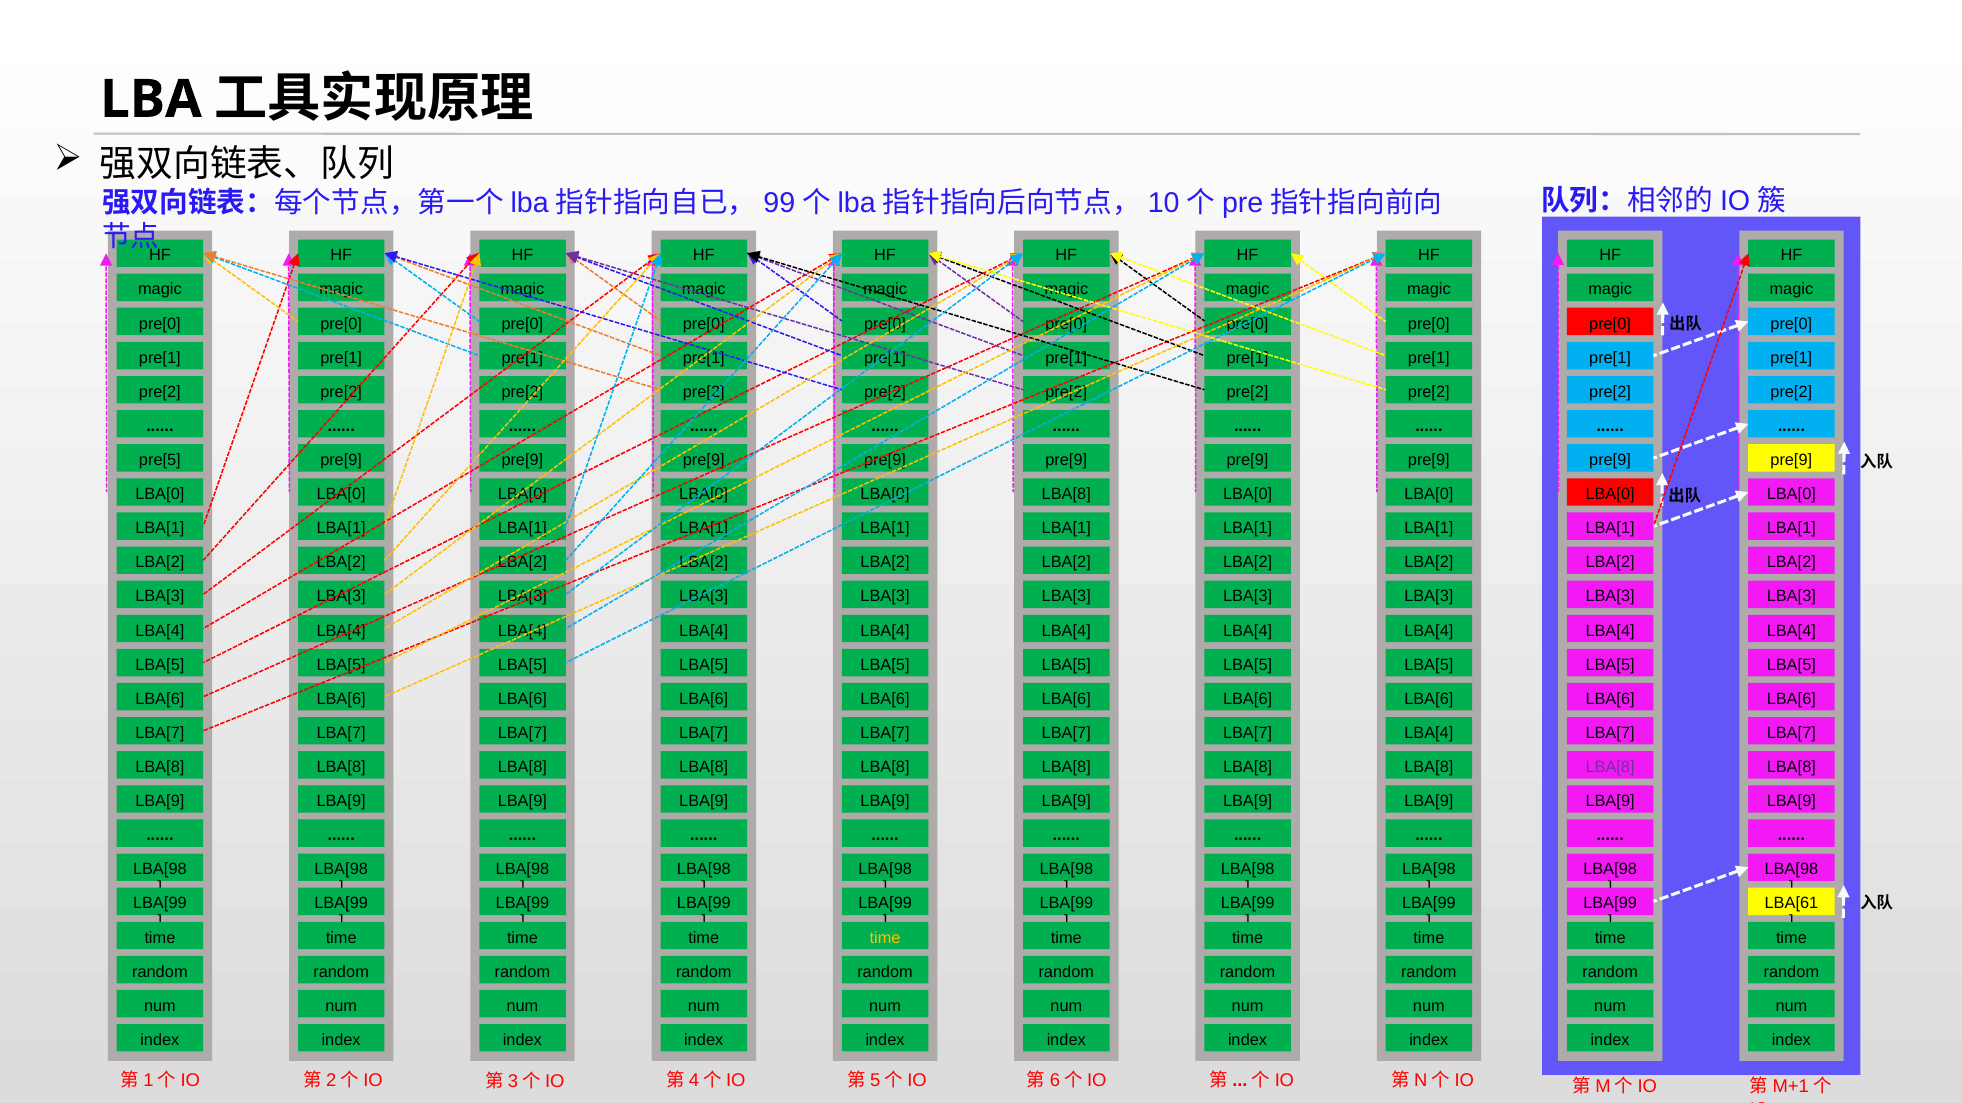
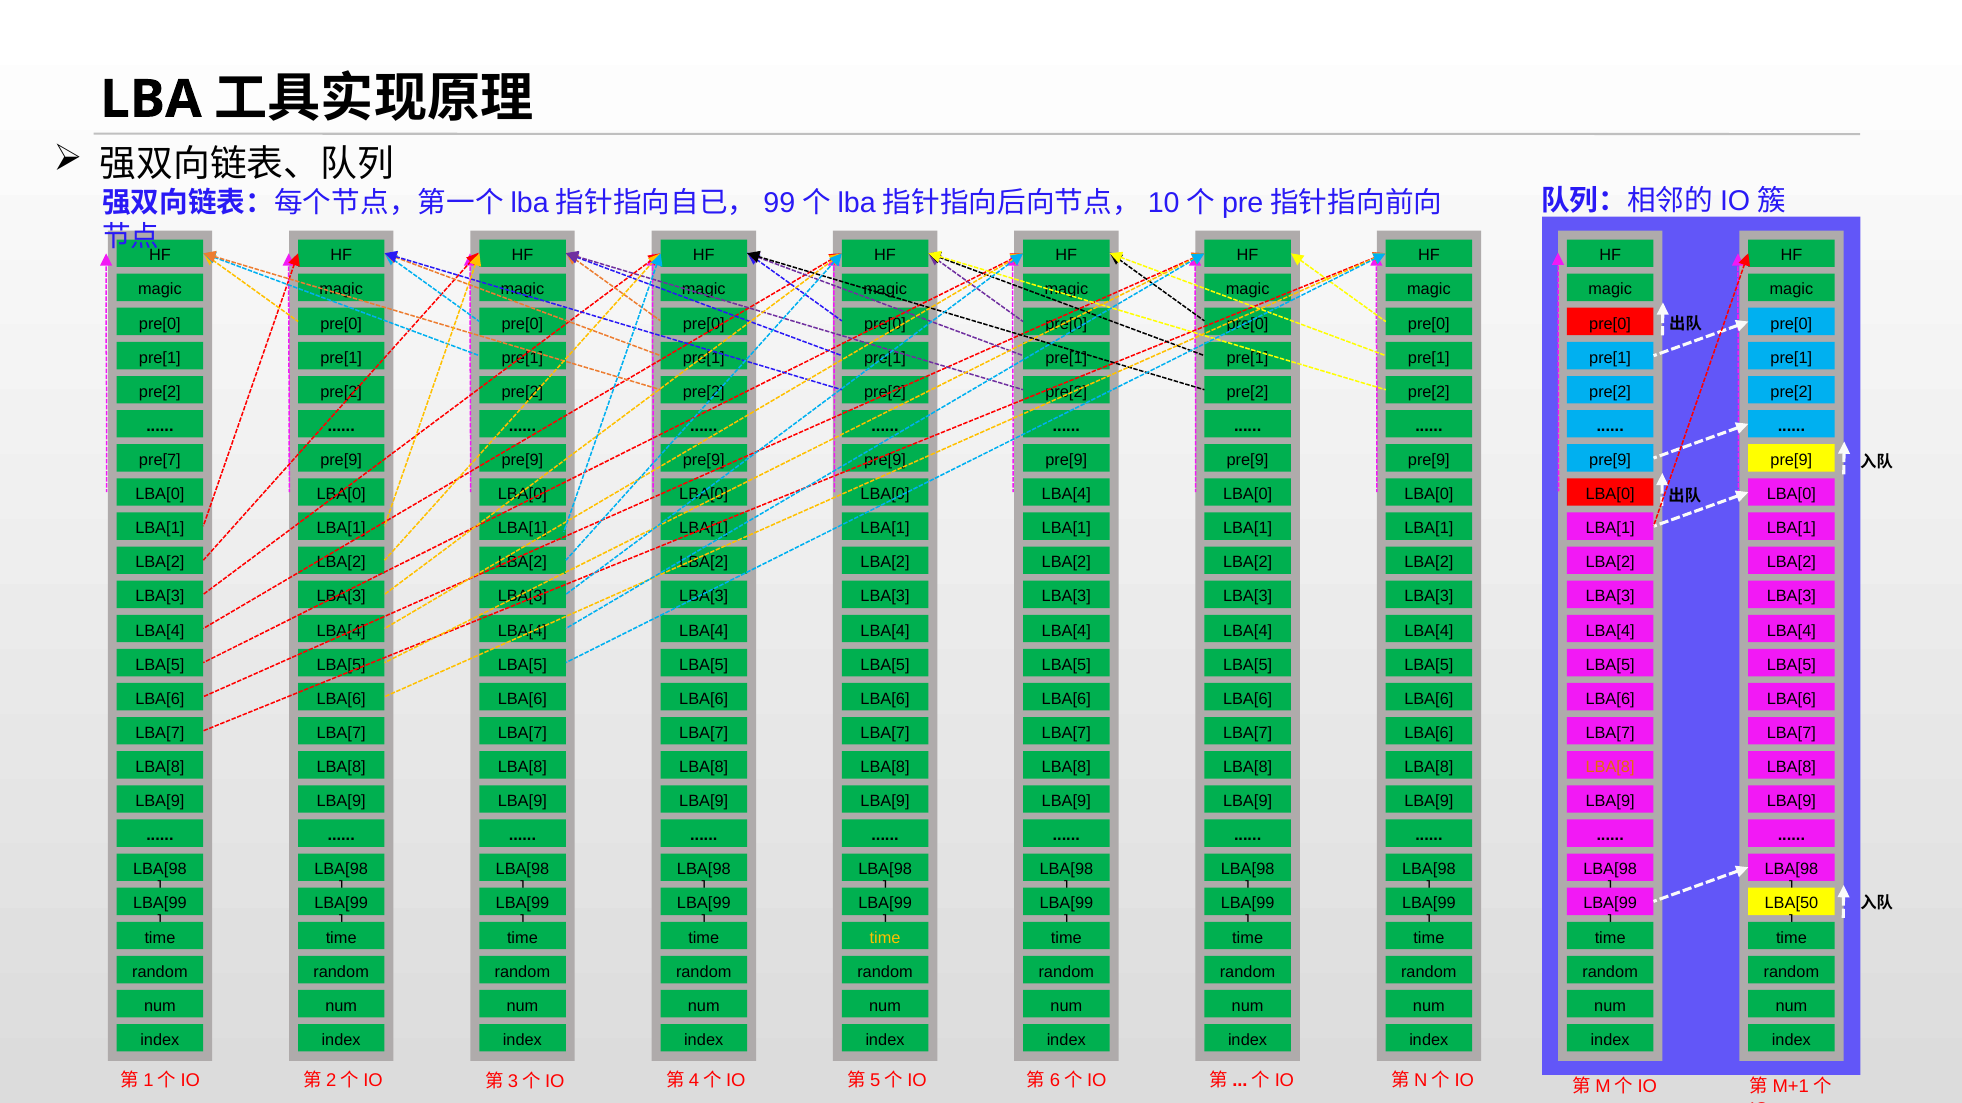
pre[5: pre[5 -> pre[7
LBA[8 at (1066, 495): LBA[8 -> LBA[4
LBA[4 at (1429, 733): LBA[4 -> LBA[6
LBA[8 at (1610, 768) colour: purple -> orange
LBA[61: LBA[61 -> LBA[50
